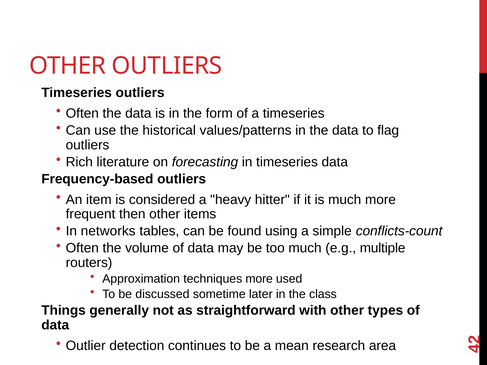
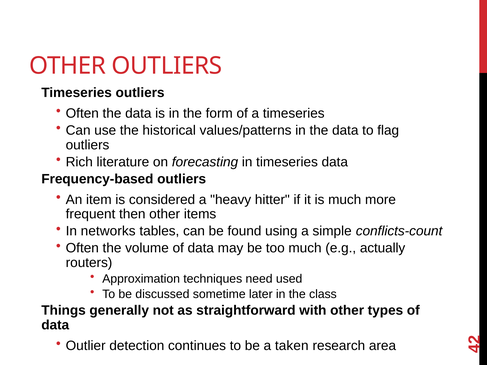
multiple: multiple -> actually
techniques more: more -> need
mean: mean -> taken
